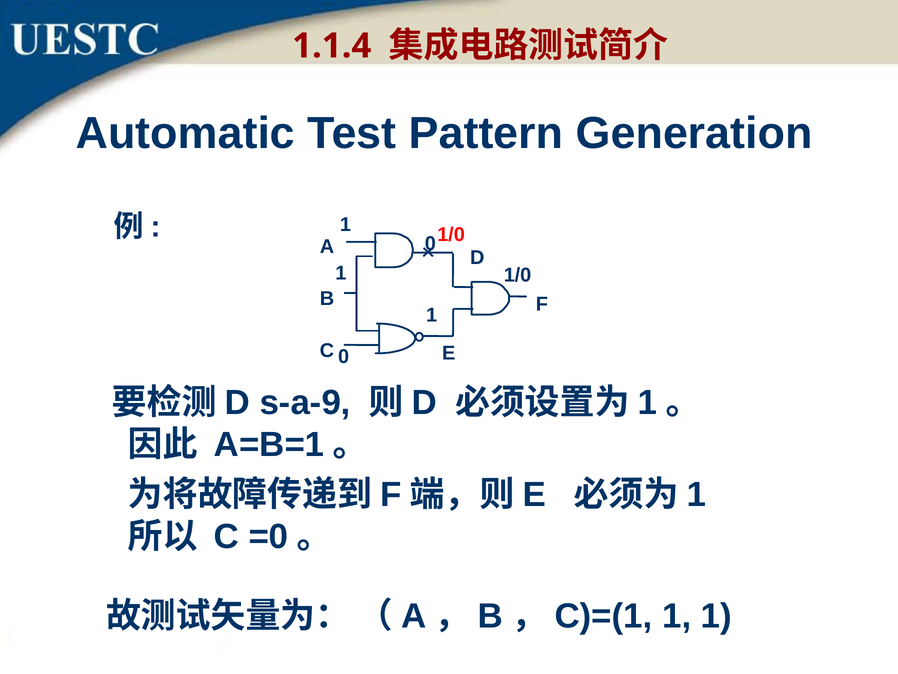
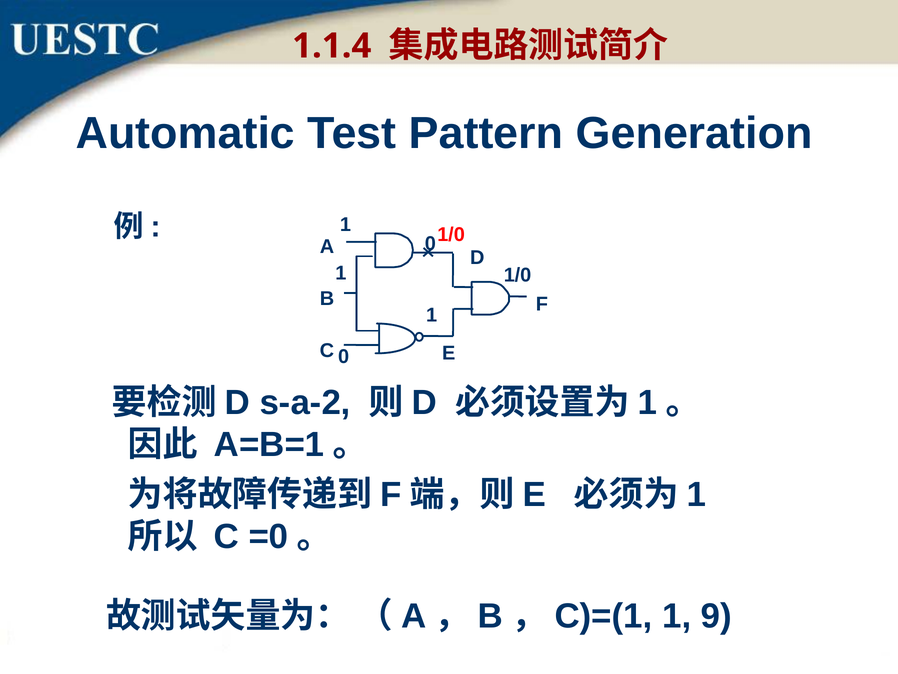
s-a-9: s-a-9 -> s-a-2
1 at (716, 616): 1 -> 9
